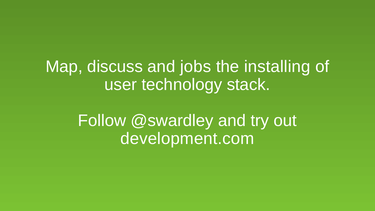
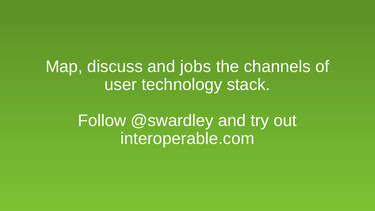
installing: installing -> channels
development.com: development.com -> interoperable.com
